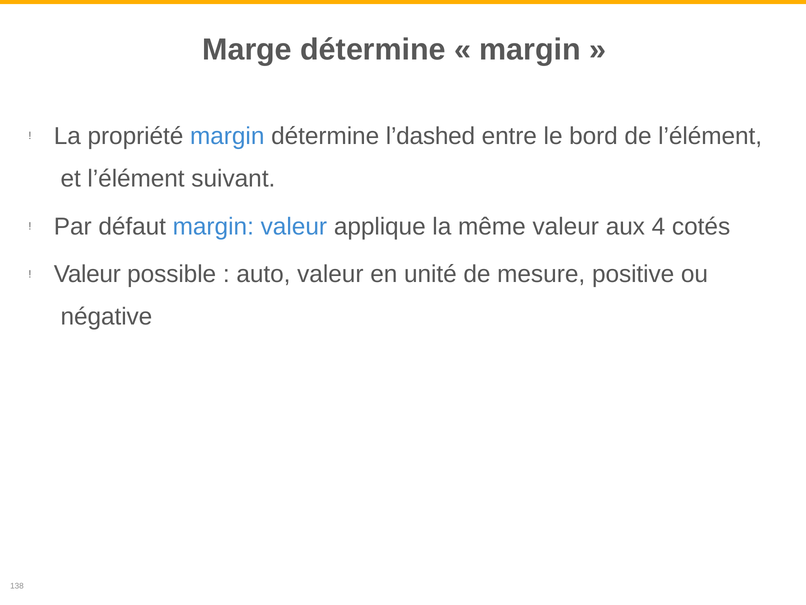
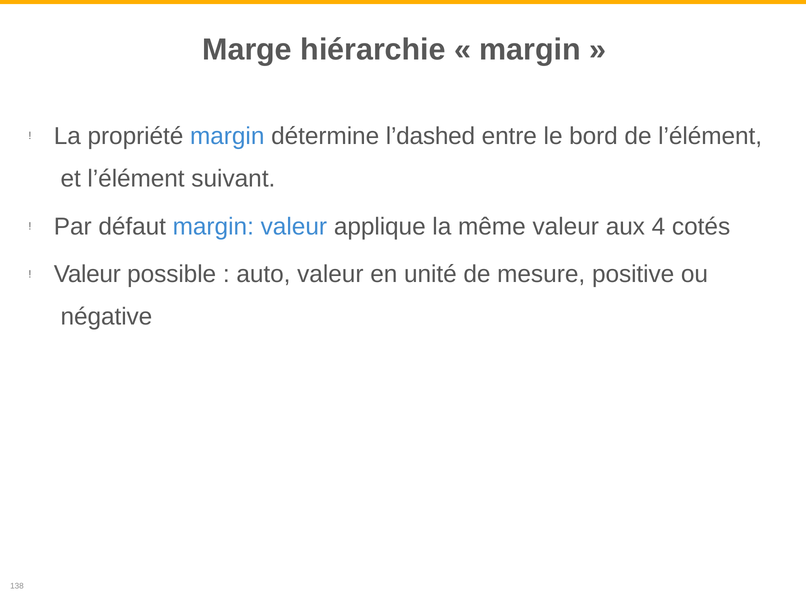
Marge détermine: détermine -> hiérarchie
